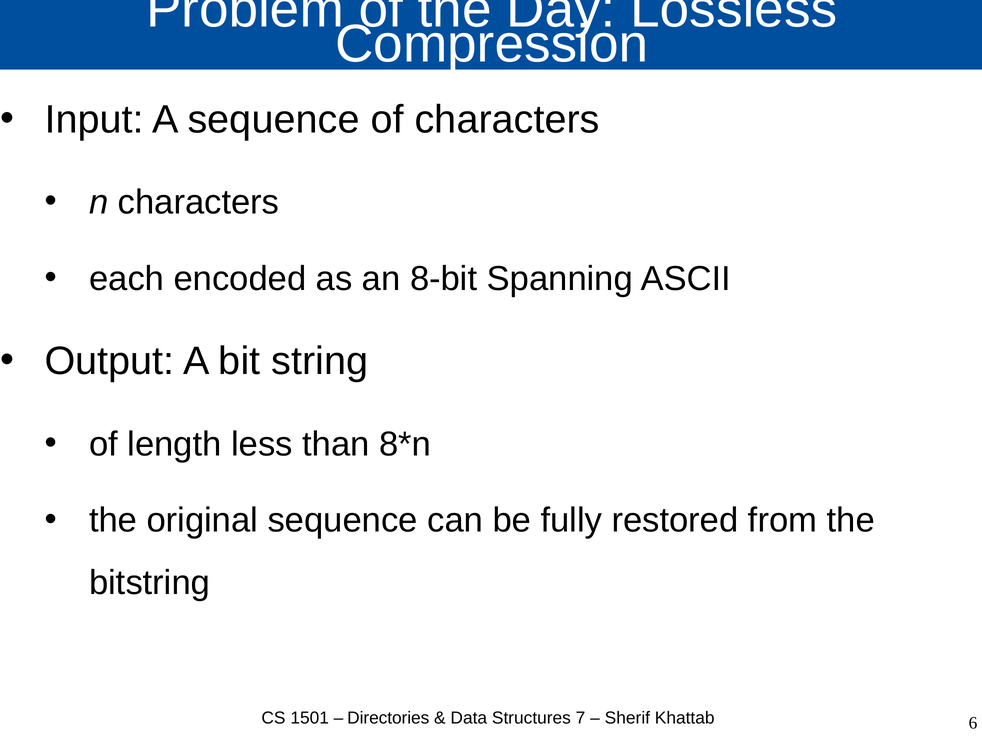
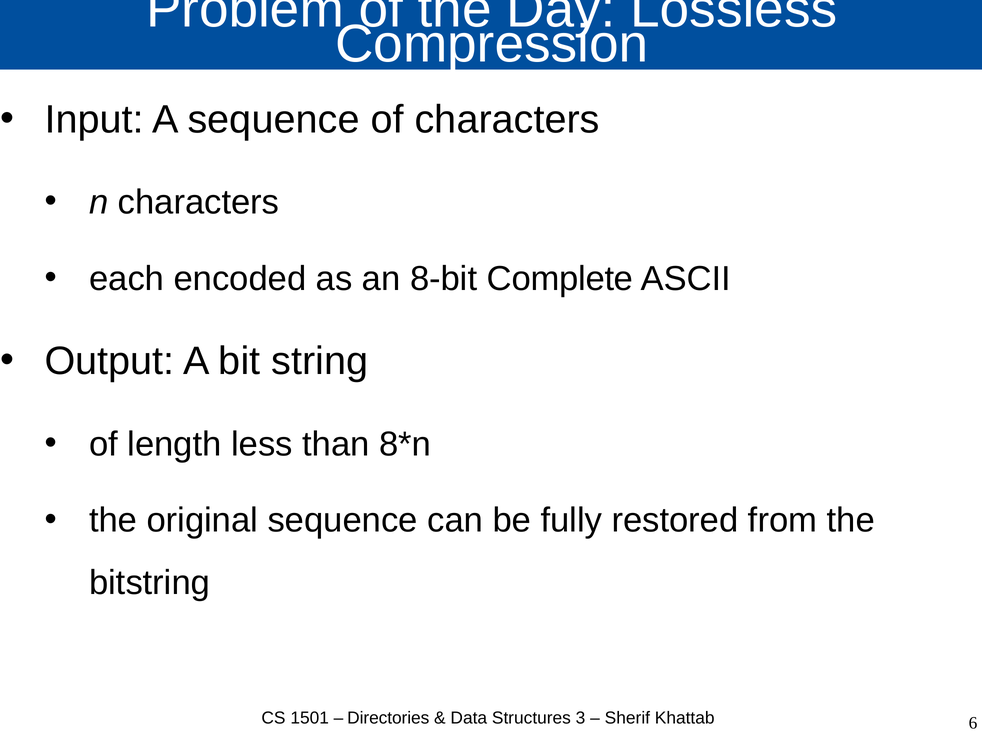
Spanning: Spanning -> Complete
7: 7 -> 3
